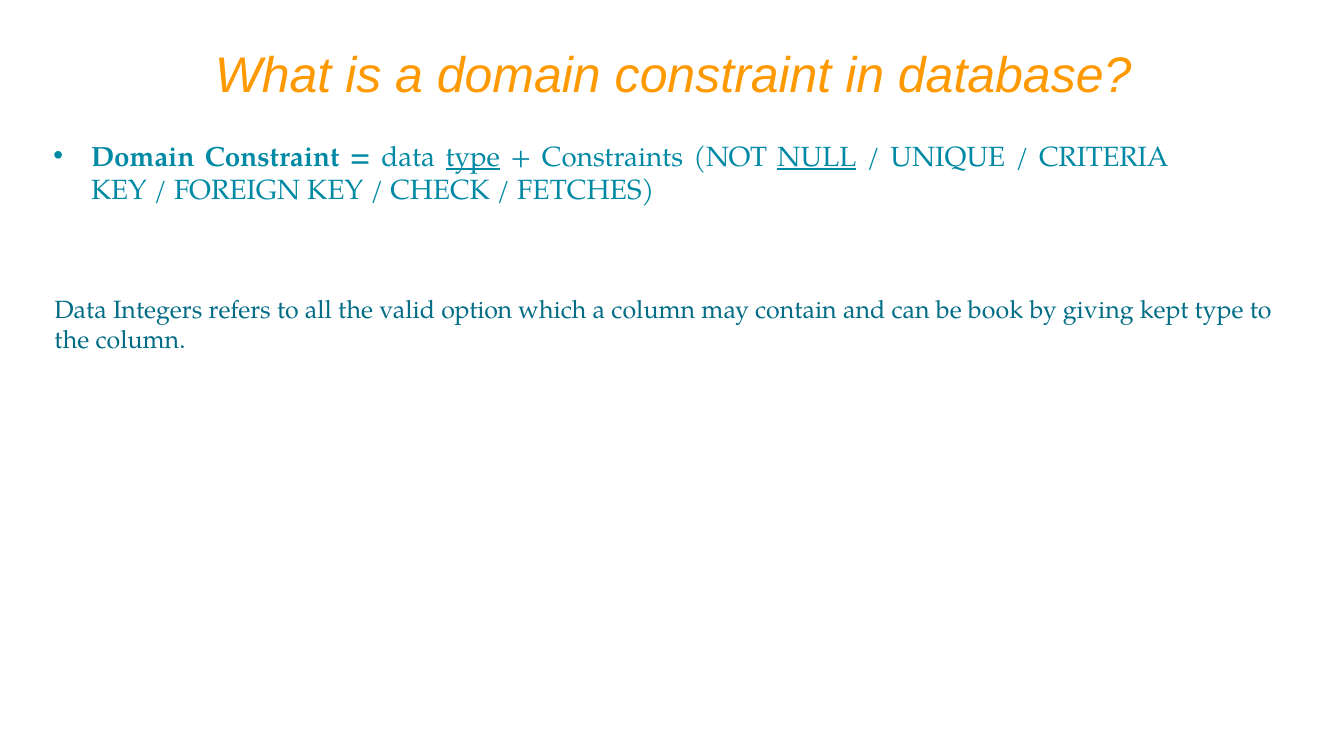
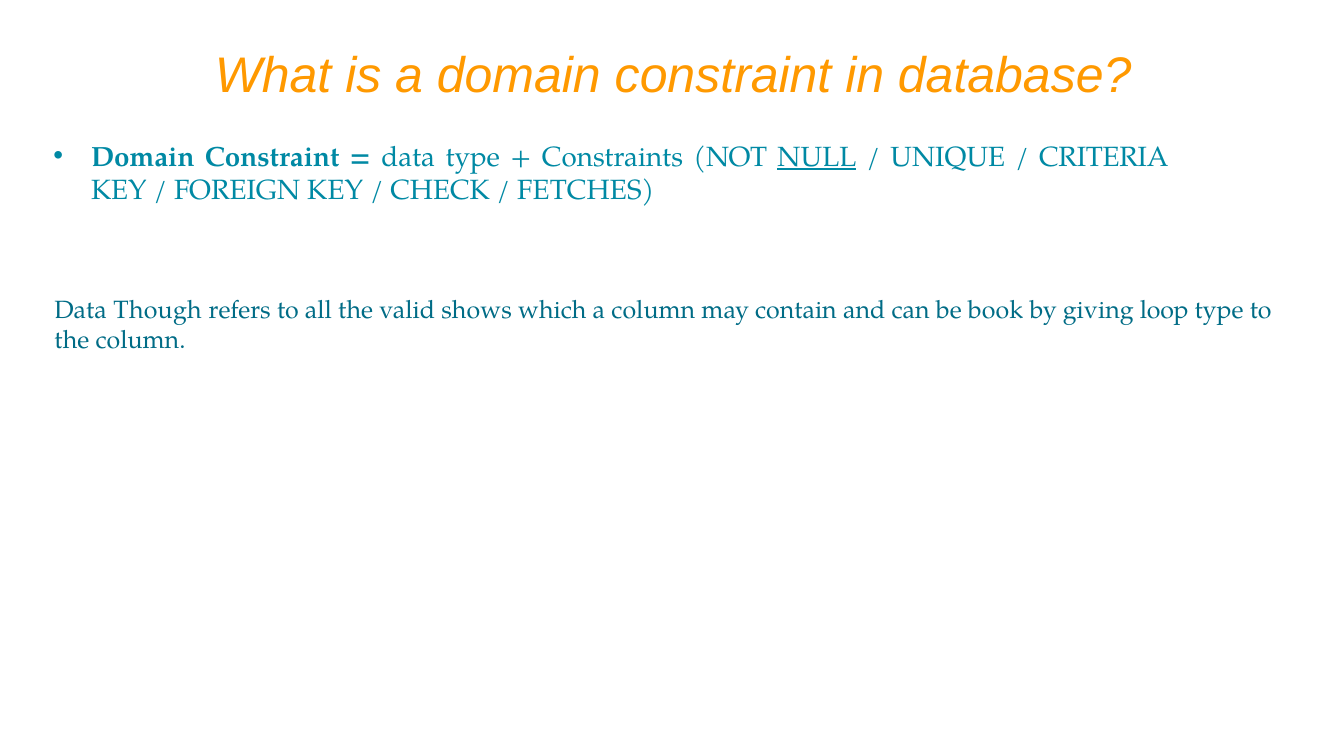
type at (473, 157) underline: present -> none
Integers: Integers -> Though
option: option -> shows
kept: kept -> loop
